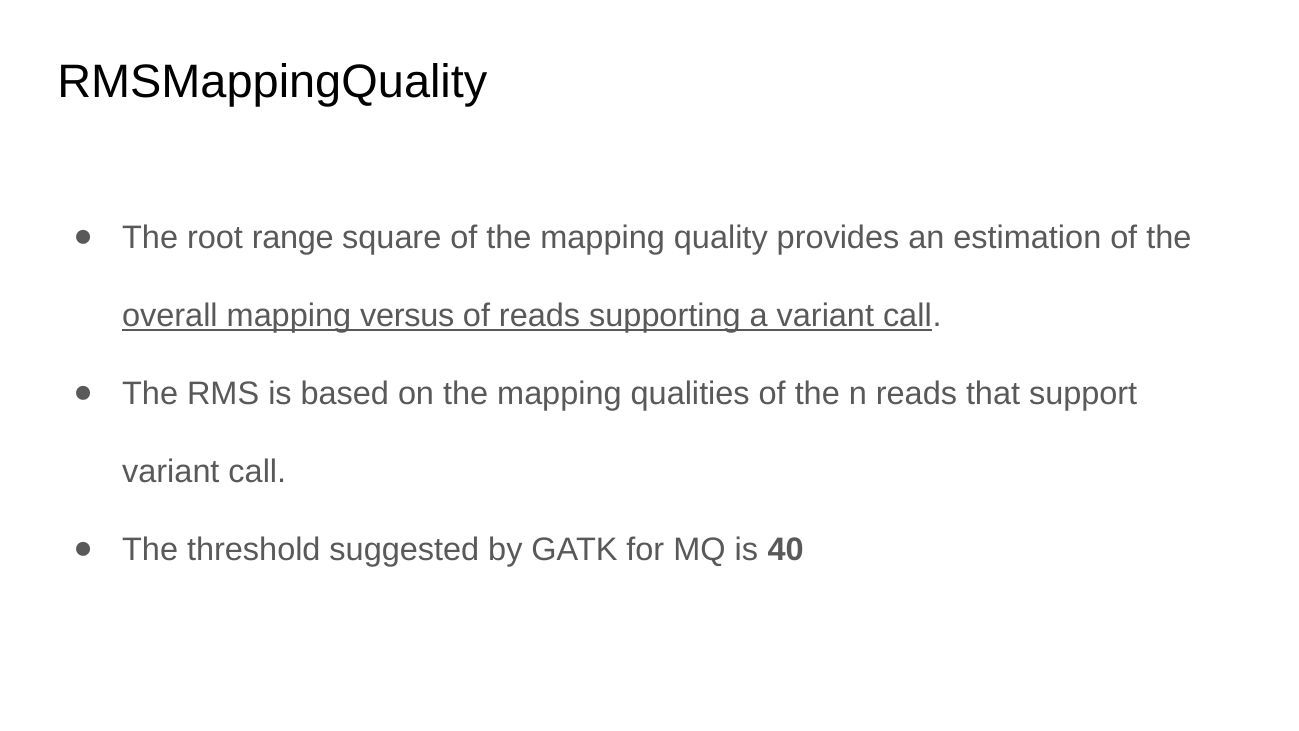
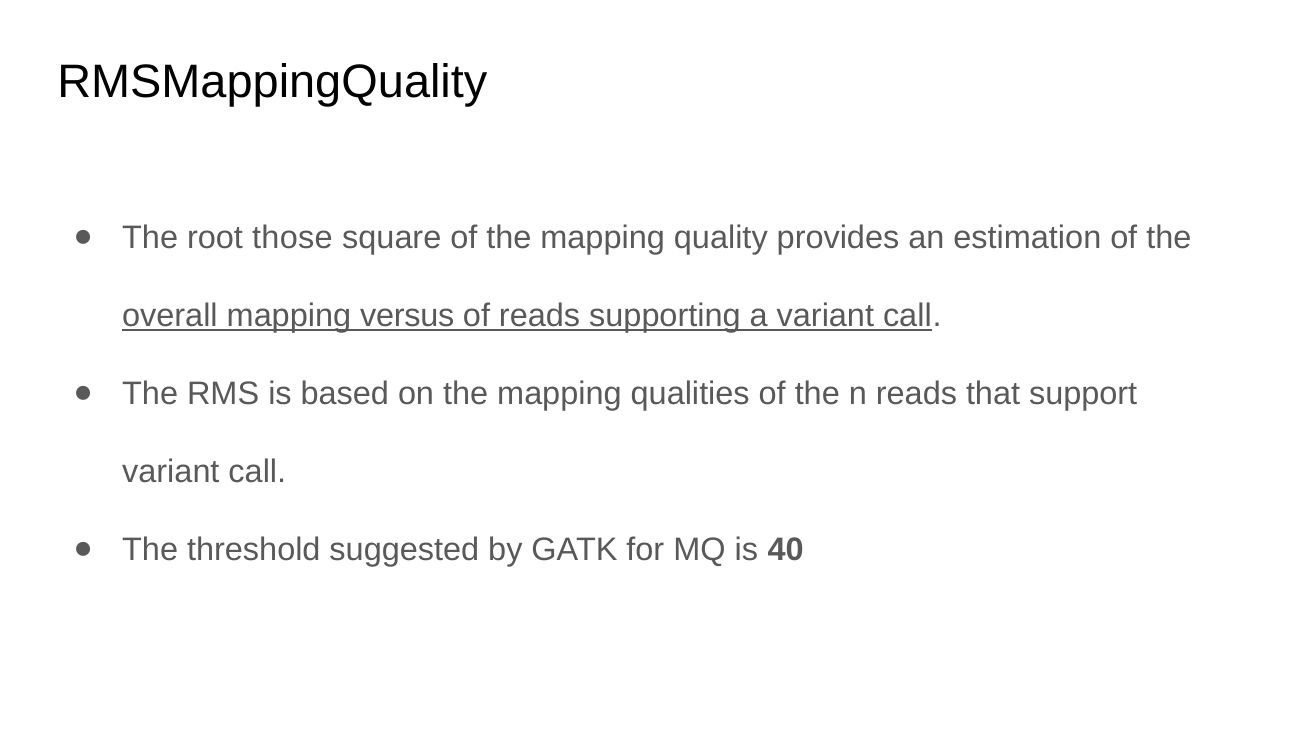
range: range -> those
